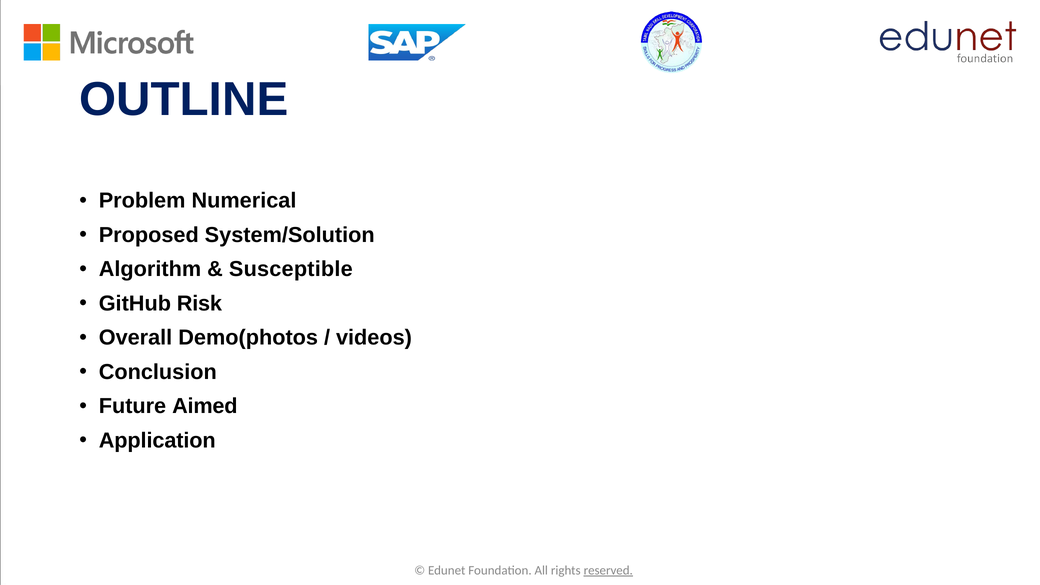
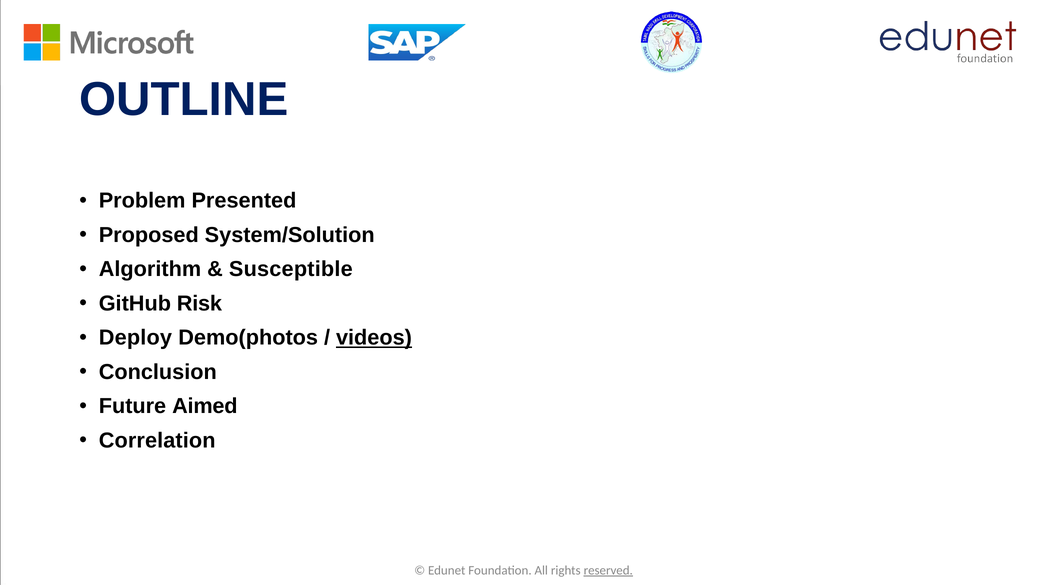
Numerical: Numerical -> Presented
Overall: Overall -> Deploy
videos underline: none -> present
Application: Application -> Correlation
